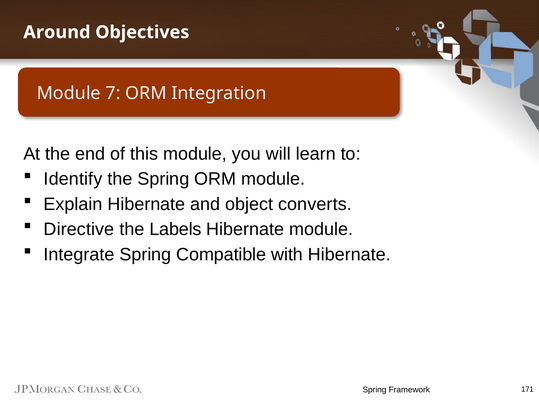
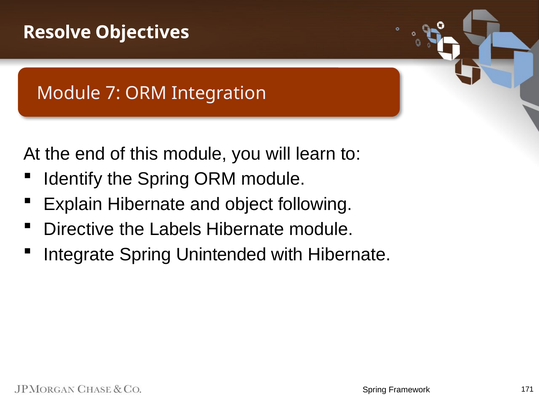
Around: Around -> Resolve
converts: converts -> following
Compatible: Compatible -> Unintended
